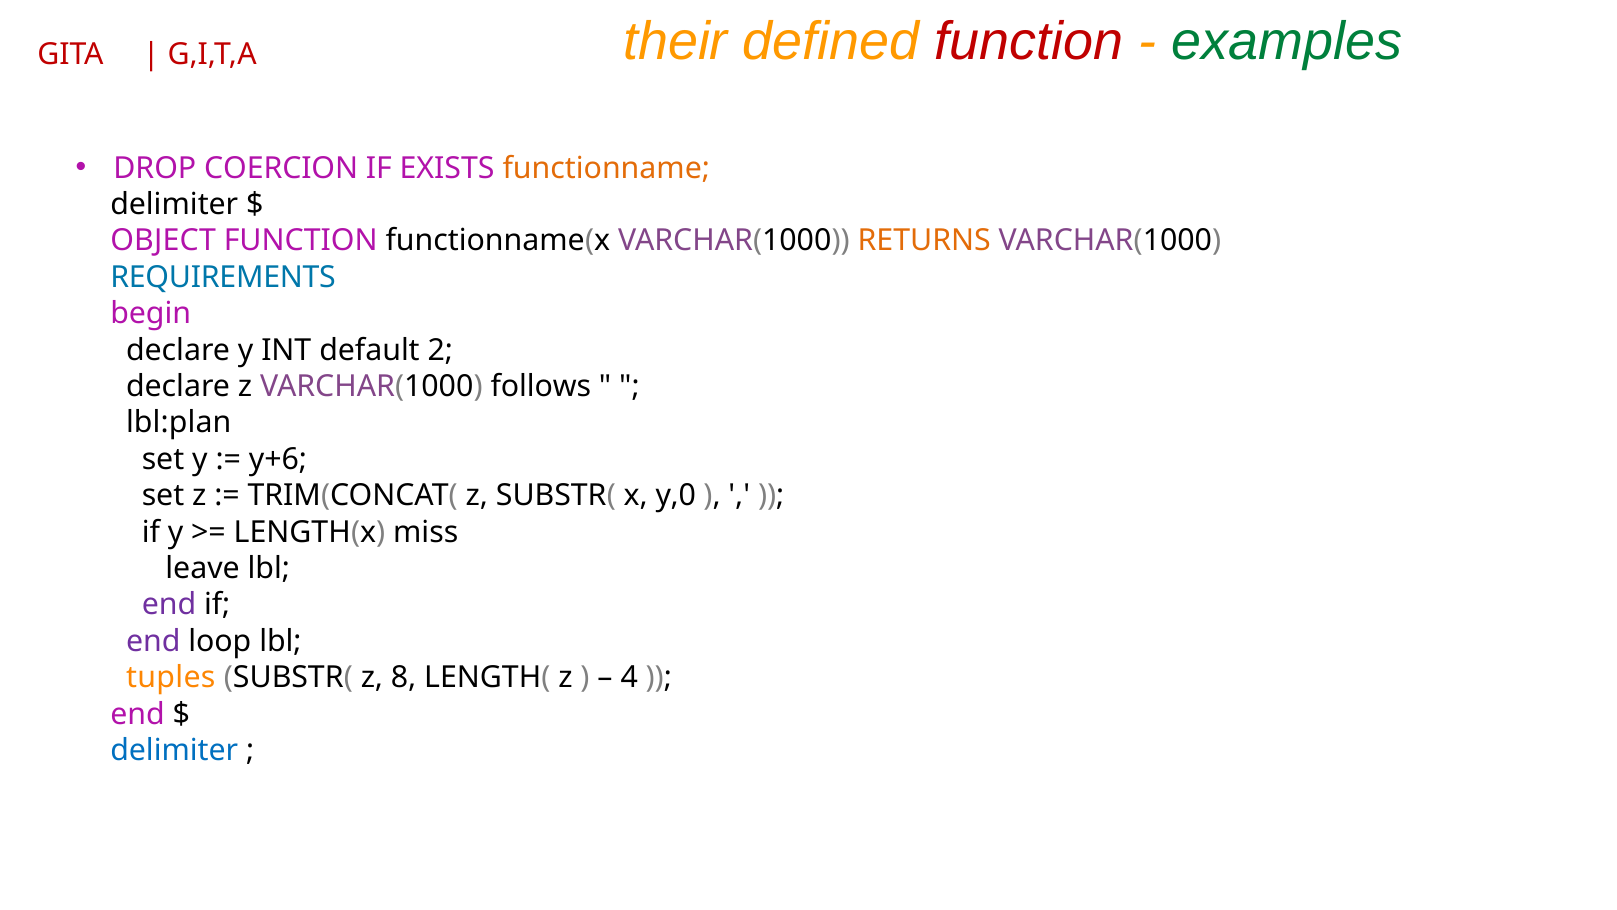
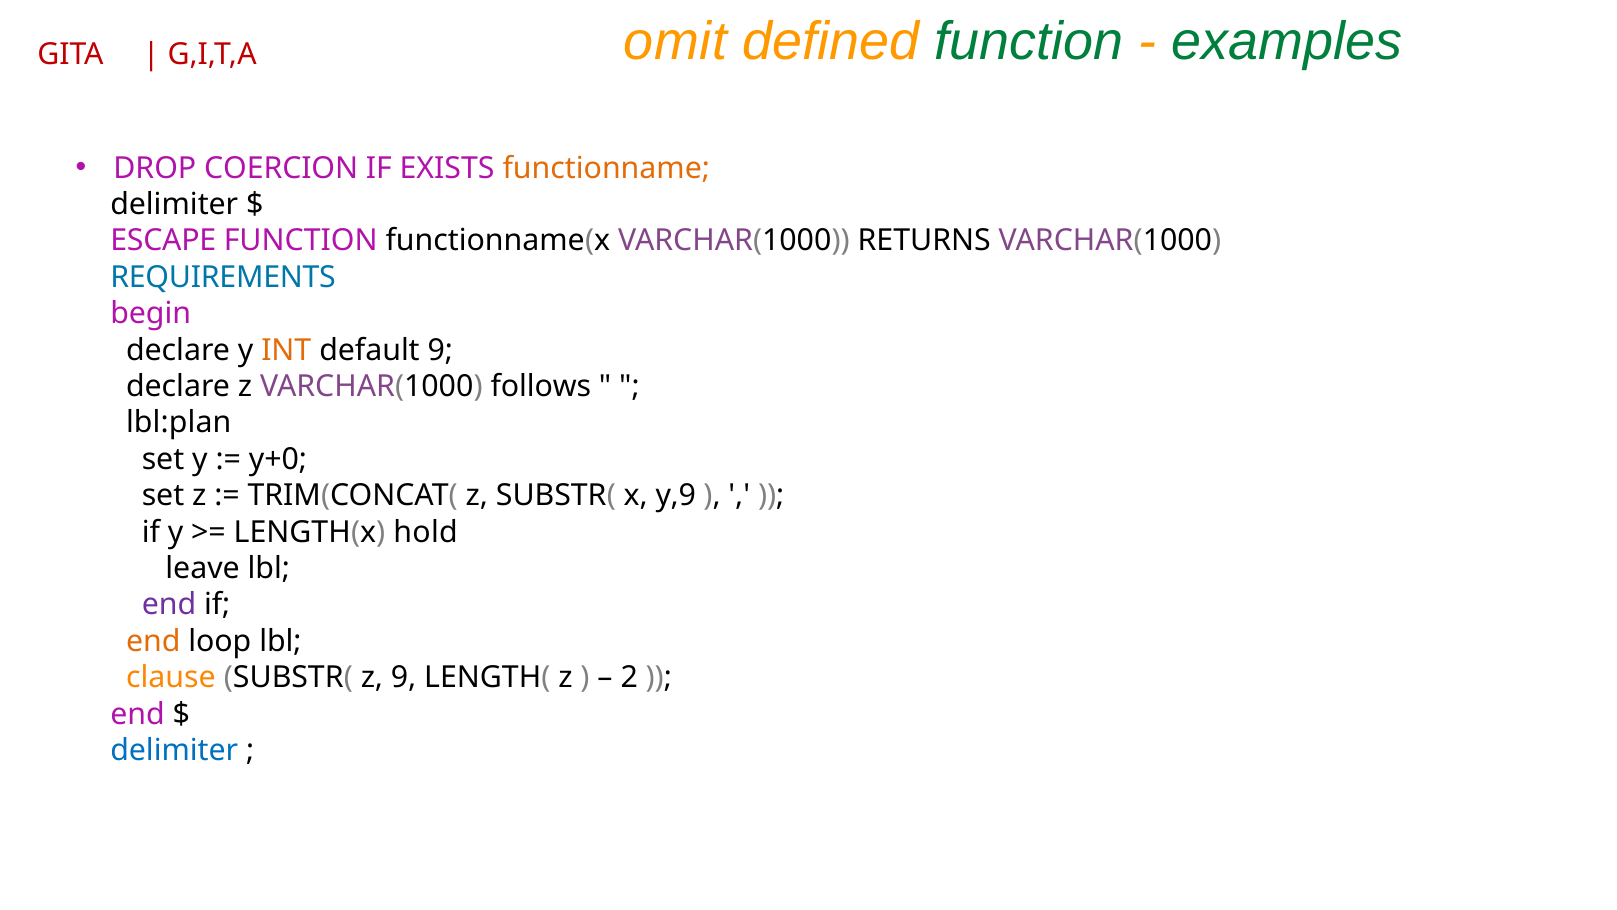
their: their -> omit
function at (1029, 42) colour: red -> green
OBJECT: OBJECT -> ESCAPE
RETURNS colour: orange -> black
INT colour: black -> orange
default 2: 2 -> 9
y+6: y+6 -> y+0
y,0: y,0 -> y,9
miss: miss -> hold
end at (153, 641) colour: purple -> orange
tuples: tuples -> clause
z 8: 8 -> 9
4: 4 -> 2
